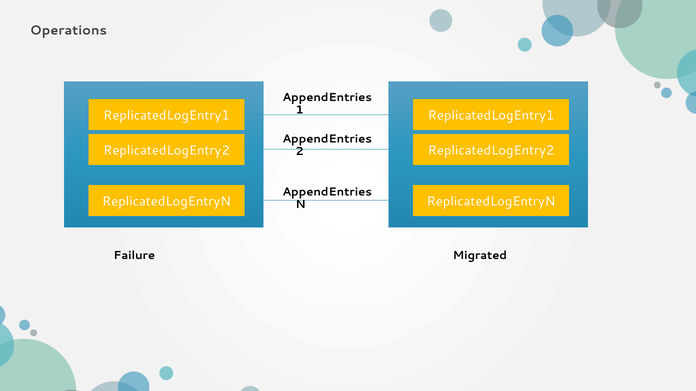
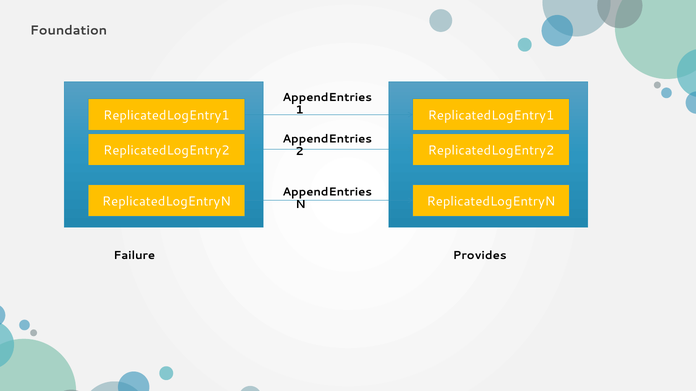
Operations: Operations -> Foundation
Migrated: Migrated -> Provides
